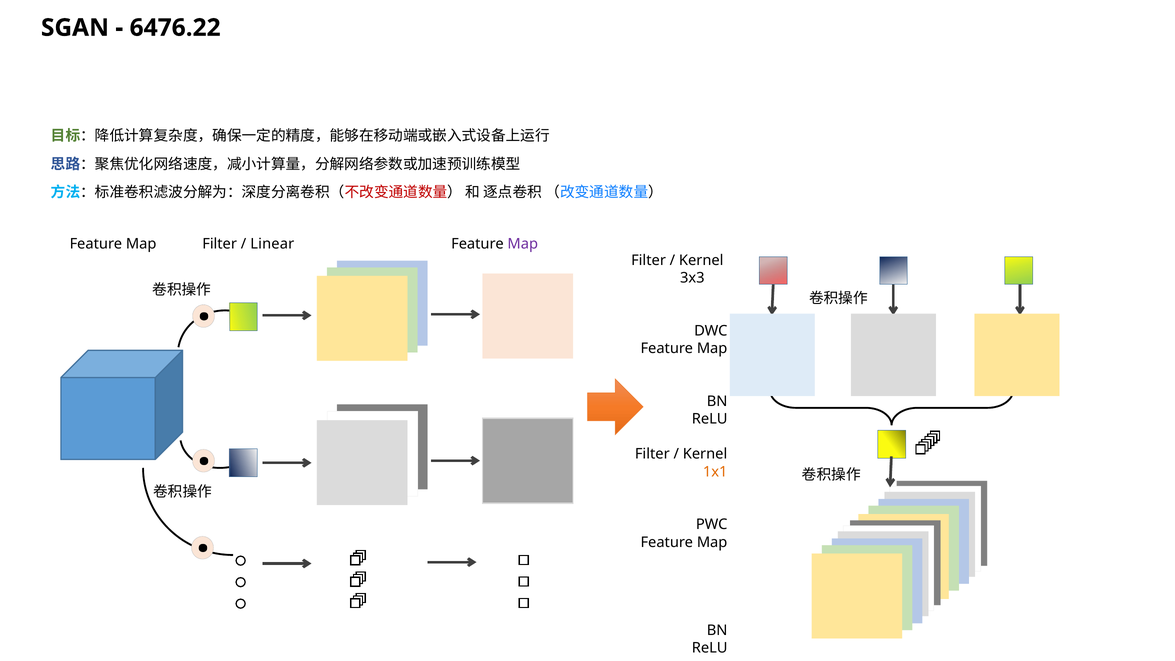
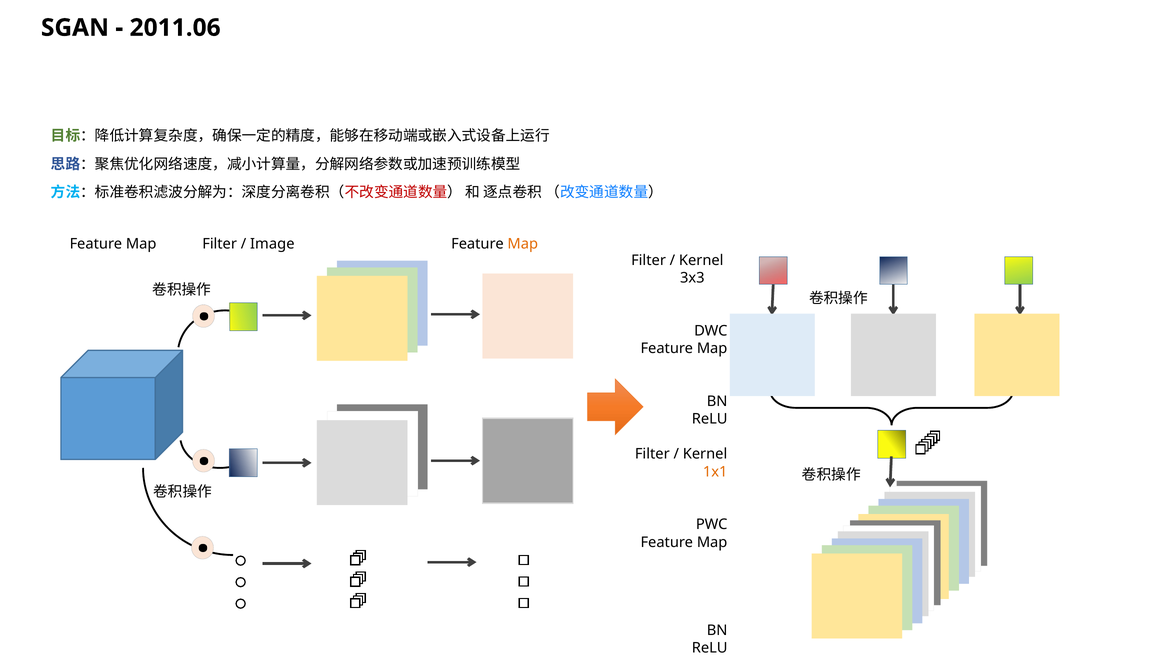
6476.22: 6476.22 -> 2011.06
Linear: Linear -> Image
Map at (523, 244) colour: purple -> orange
